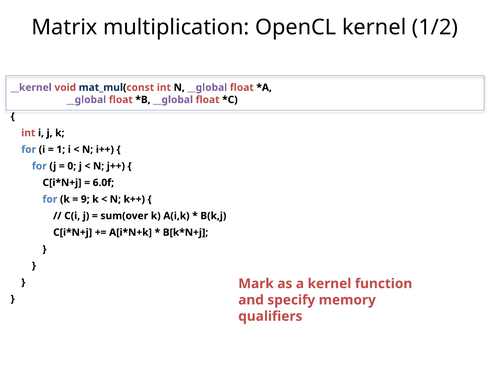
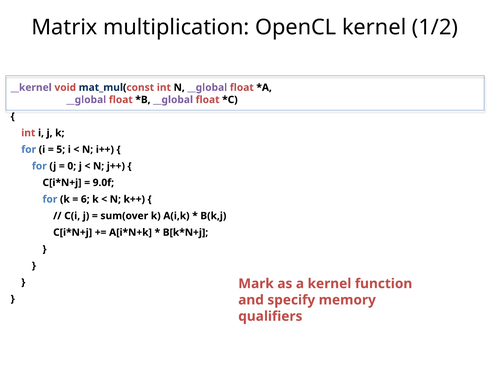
1: 1 -> 5
6.0f: 6.0f -> 9.0f
9: 9 -> 6
